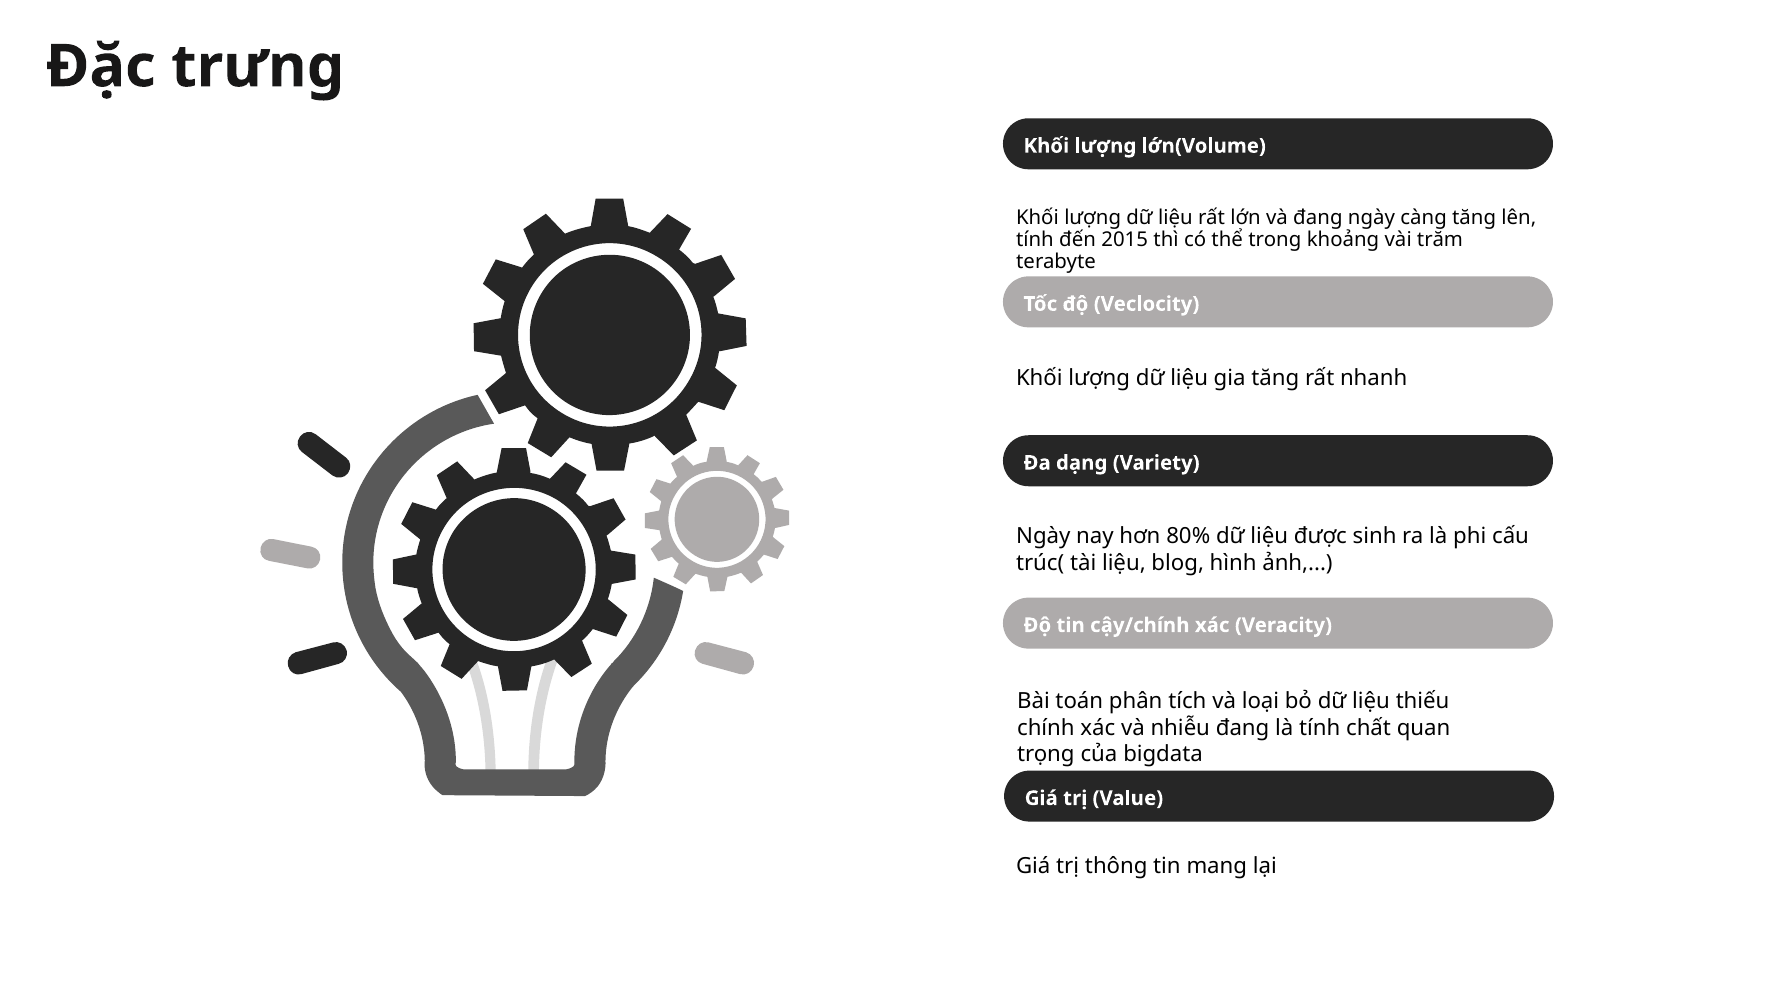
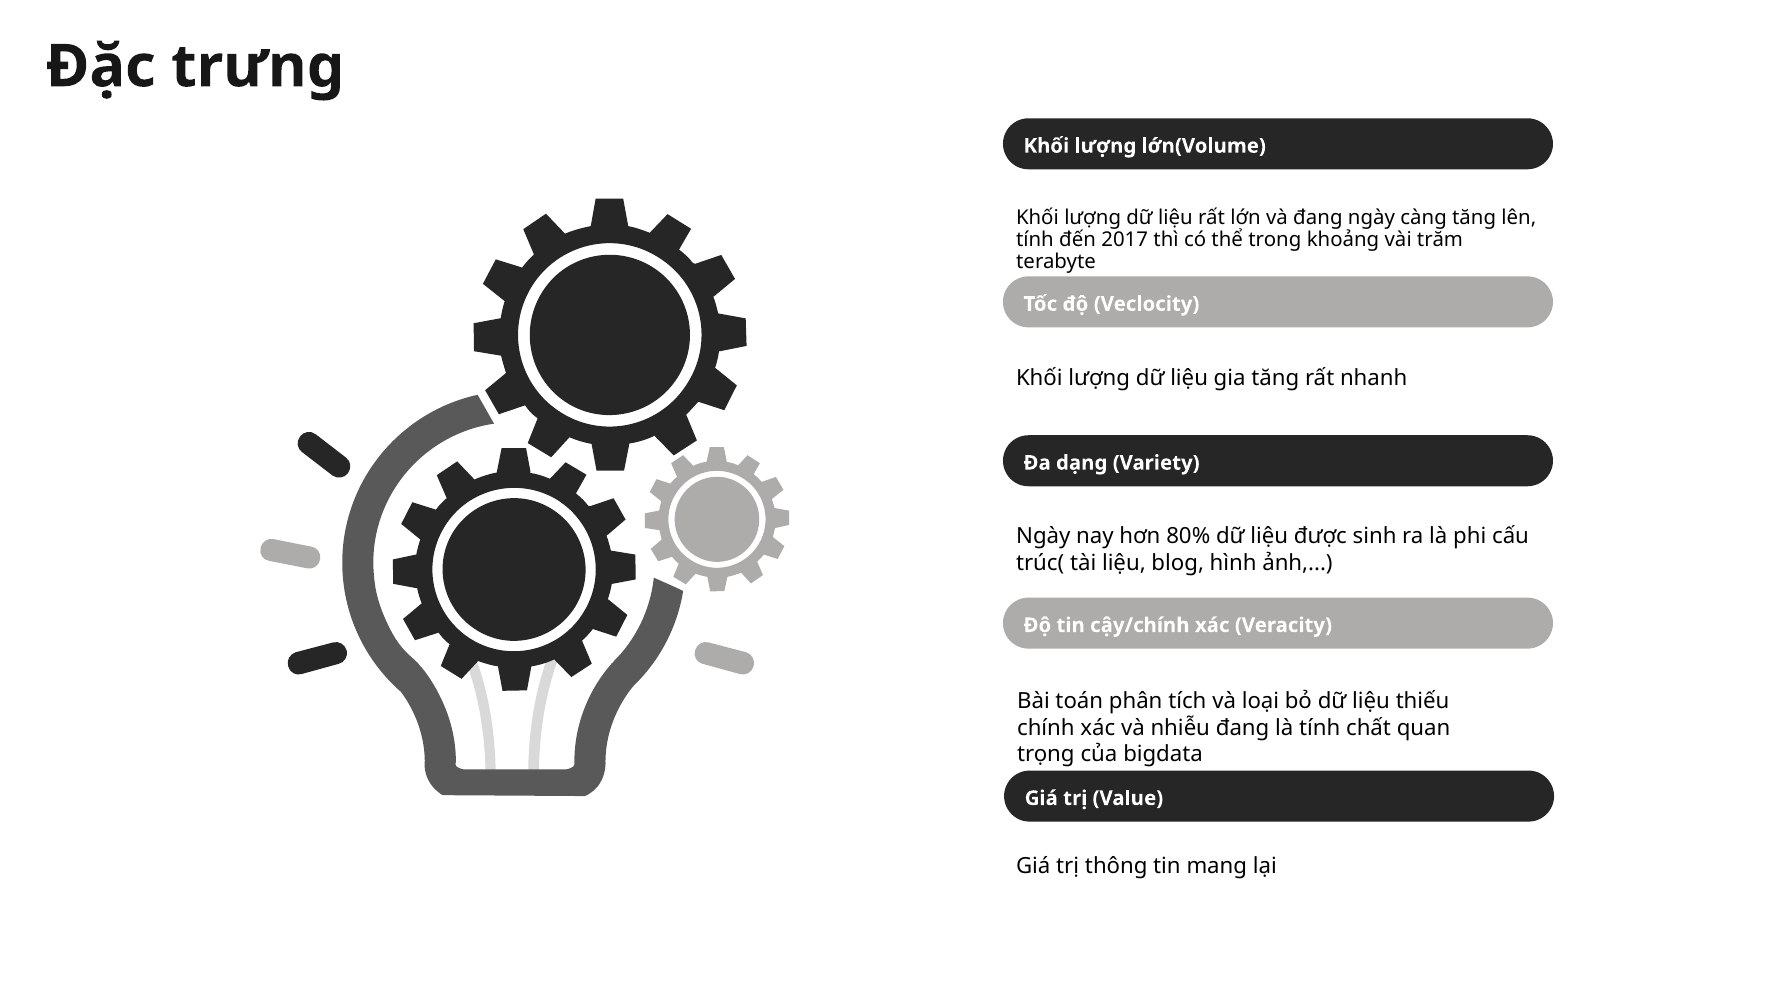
2015: 2015 -> 2017
